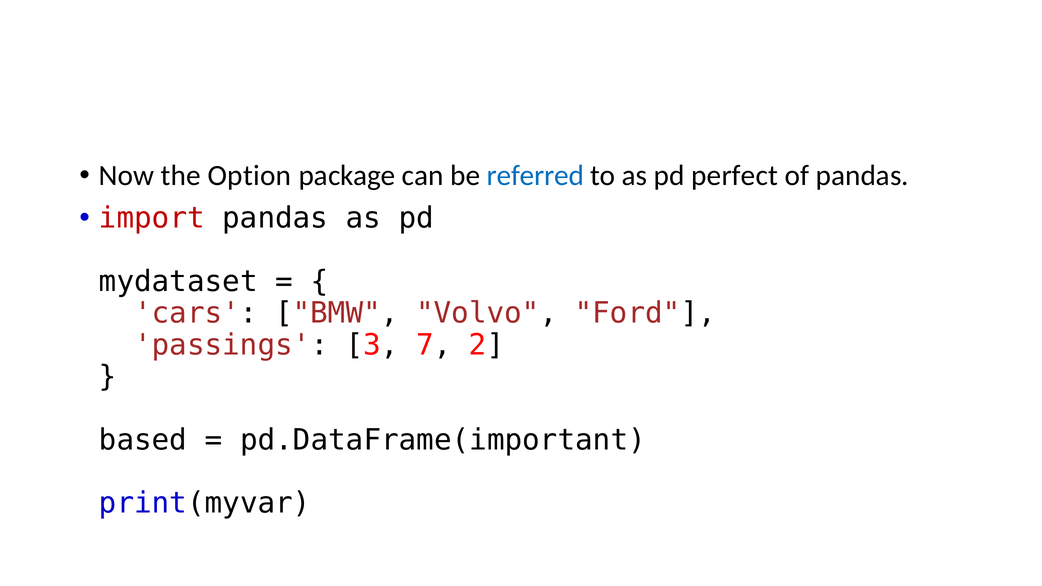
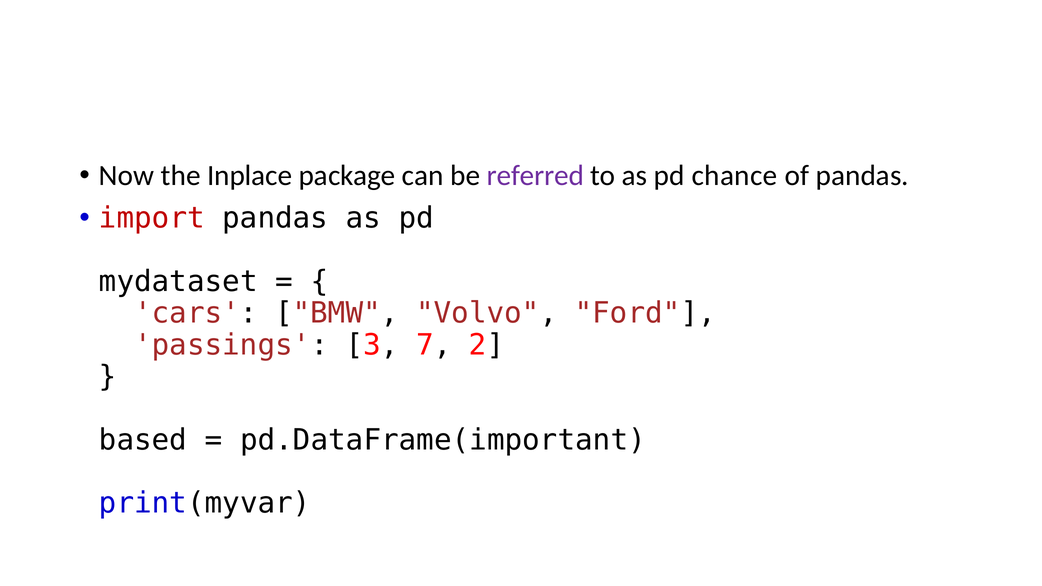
Option: Option -> Inplace
referred colour: blue -> purple
perfect: perfect -> chance
